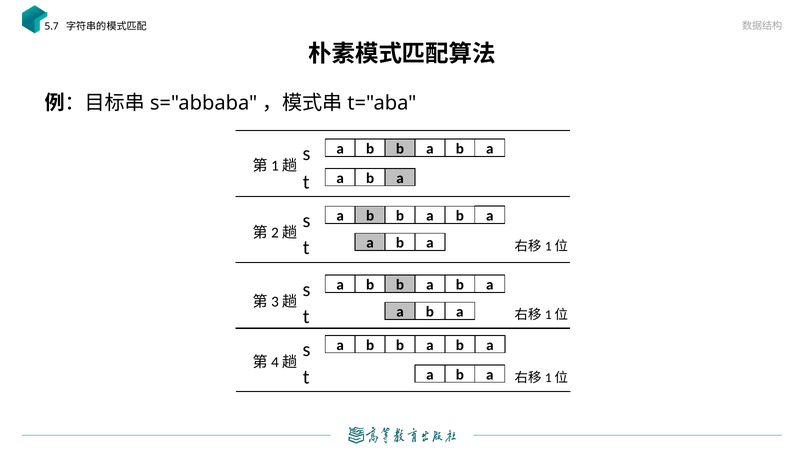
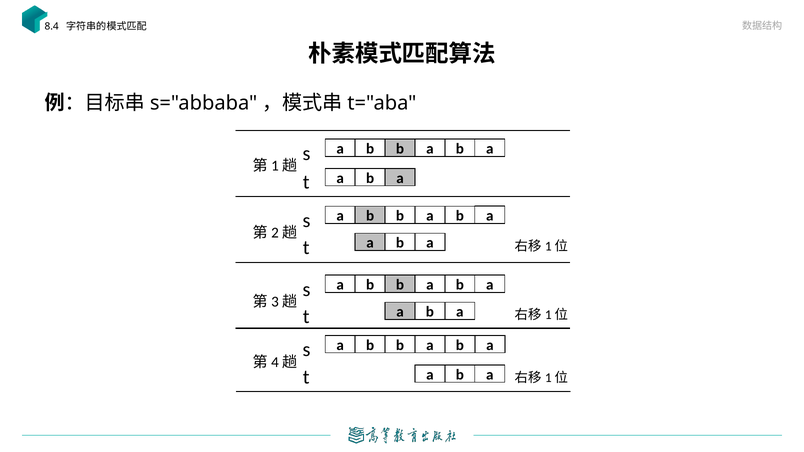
5.7: 5.7 -> 8.4
